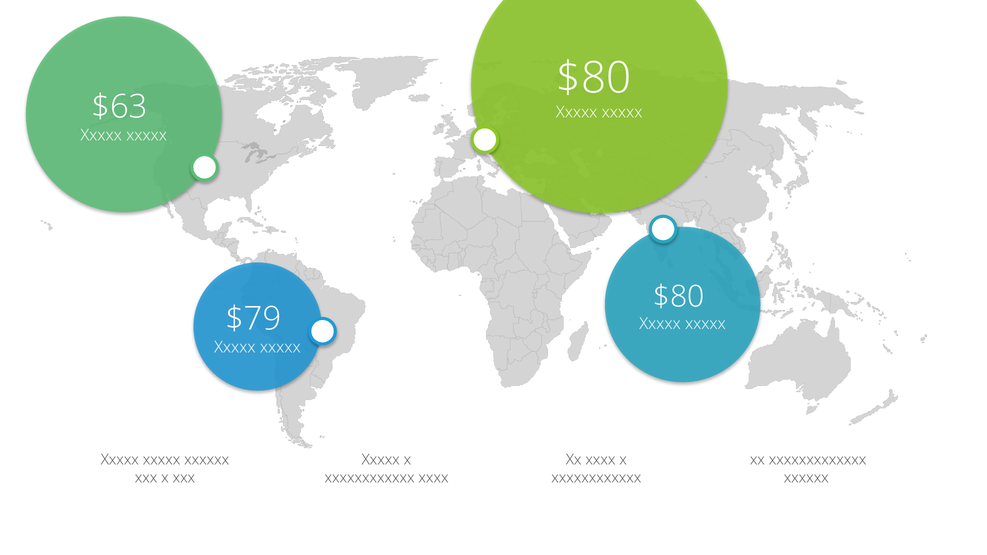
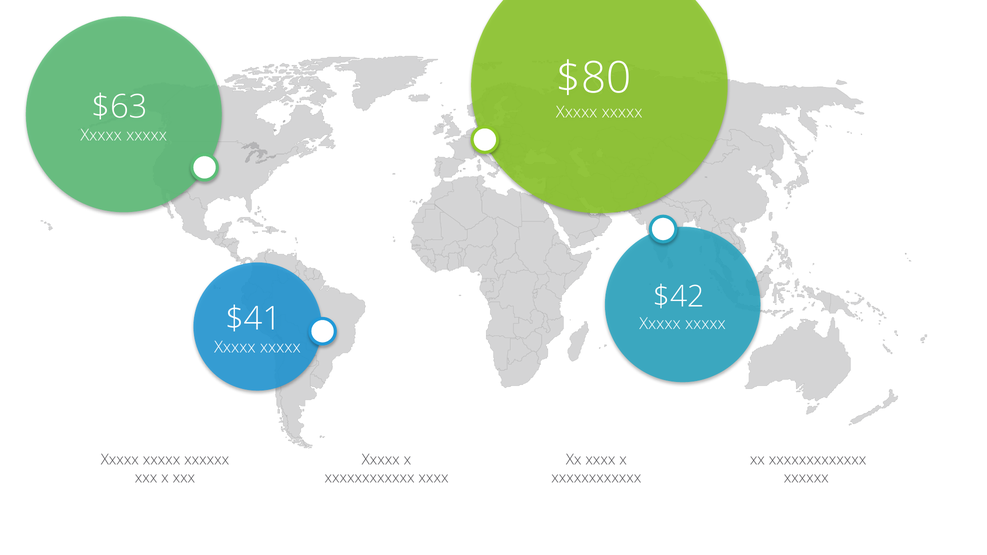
$80 at (679, 297): $80 -> $42
$79: $79 -> $41
